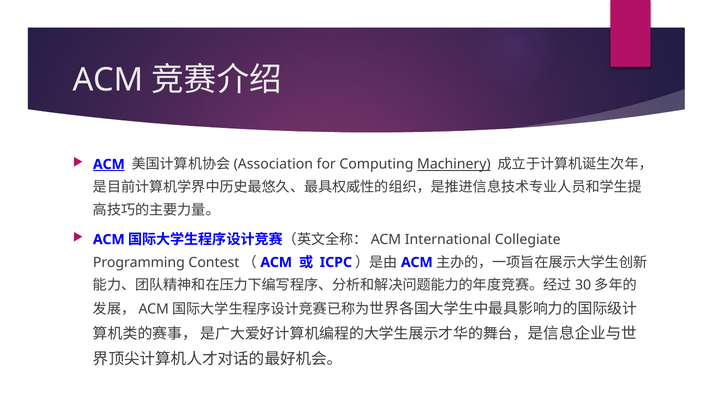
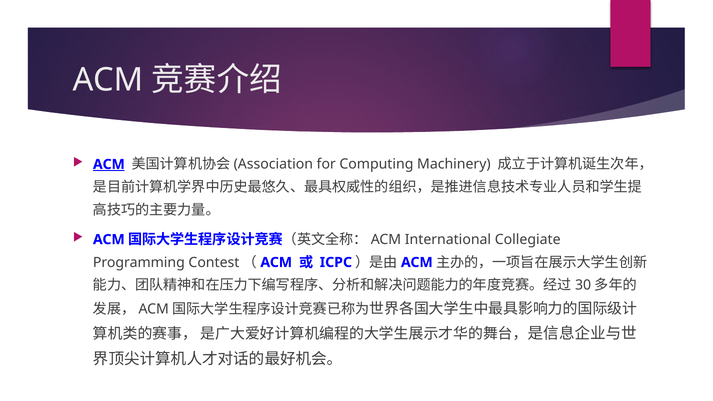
Machinery underline: present -> none
